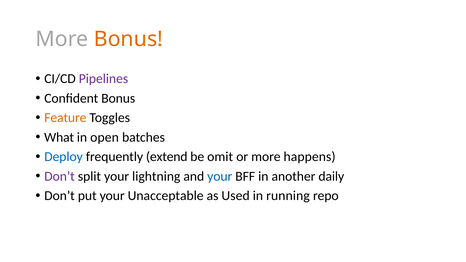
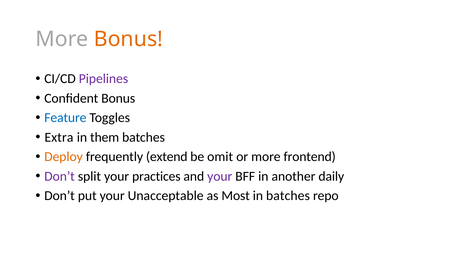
Feature colour: orange -> blue
What: What -> Extra
open: open -> them
Deploy colour: blue -> orange
happens: happens -> frontend
lightning: lightning -> practices
your at (220, 176) colour: blue -> purple
Used: Used -> Most
in running: running -> batches
